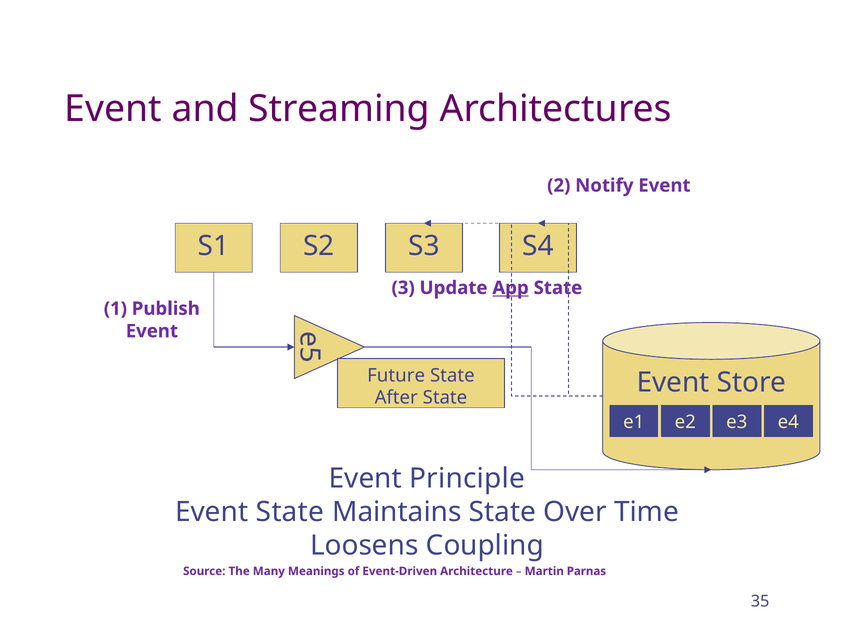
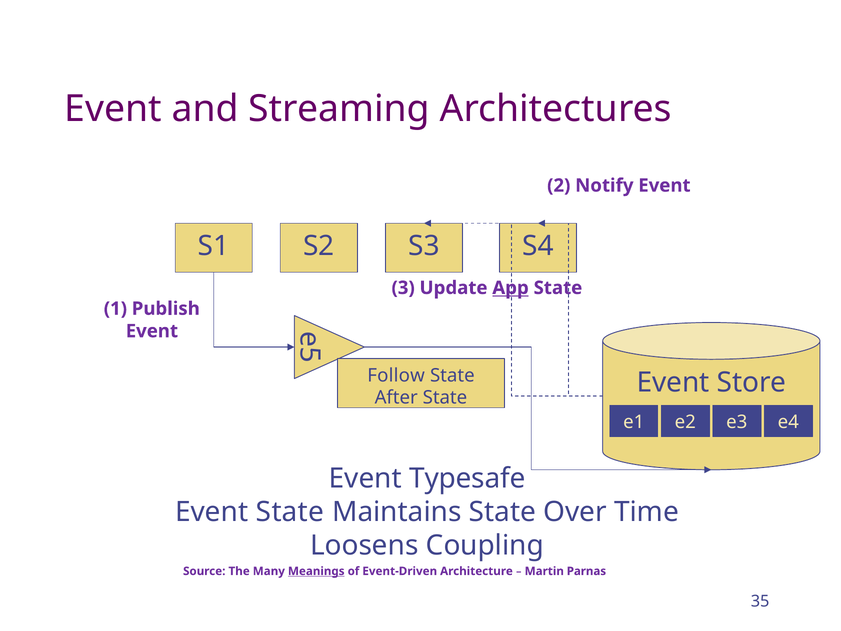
Future: Future -> Follow
Principle: Principle -> Typesafe
Meanings underline: none -> present
